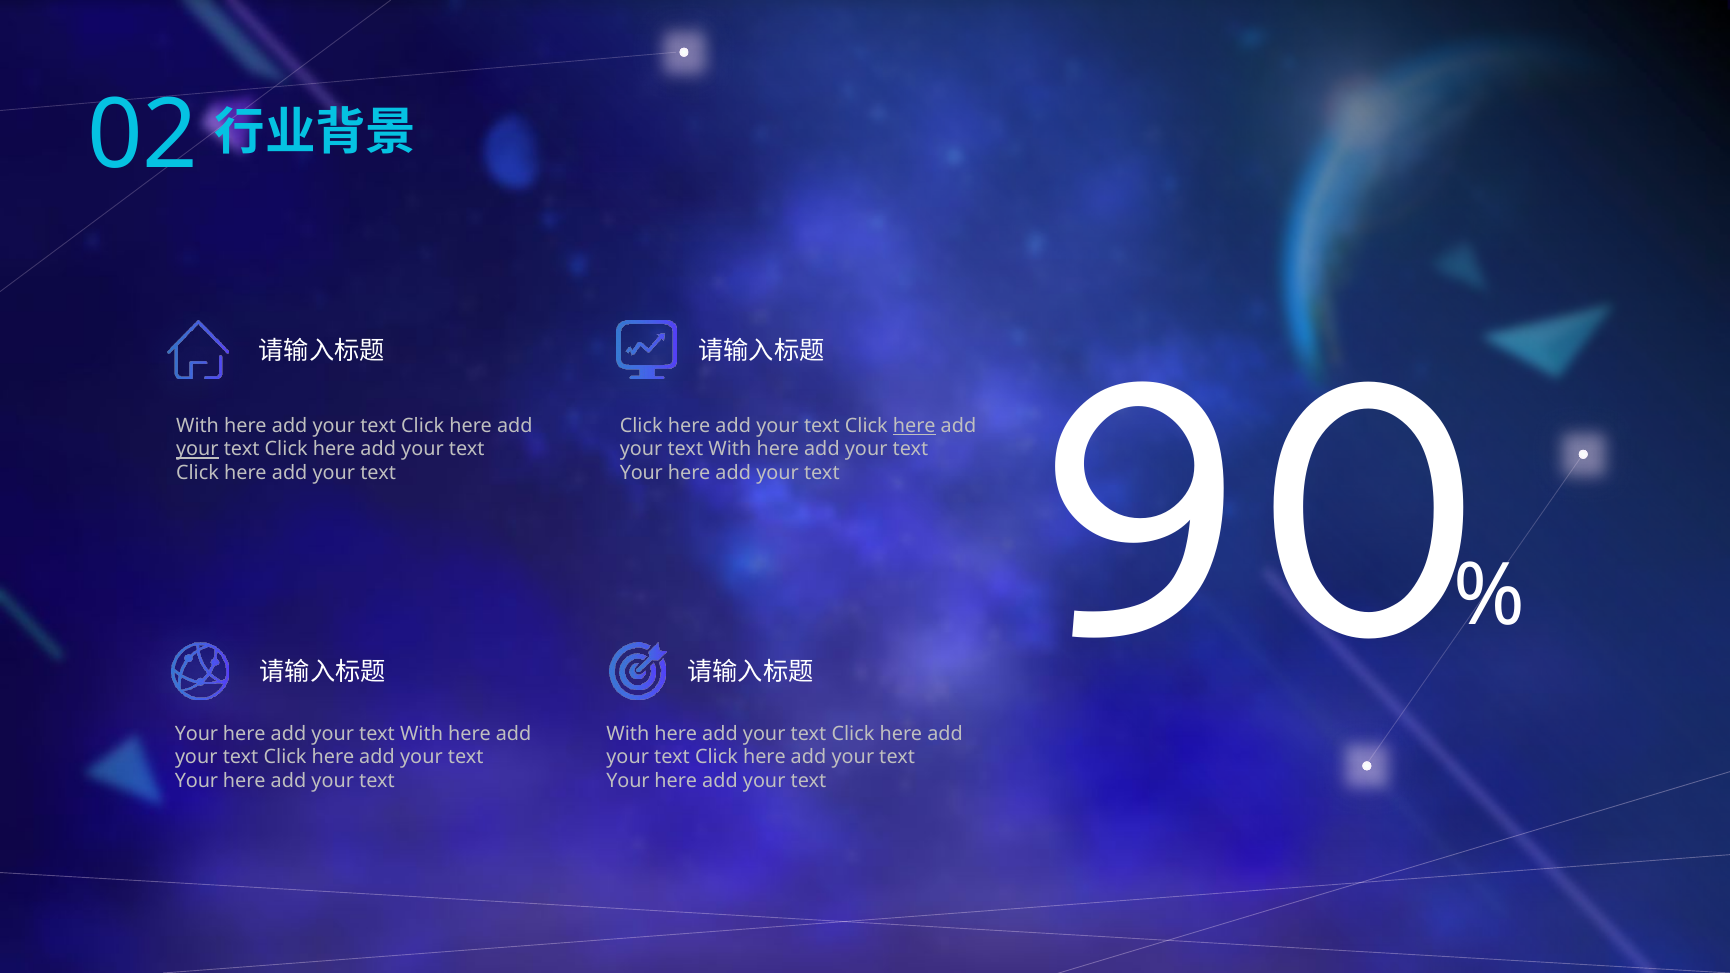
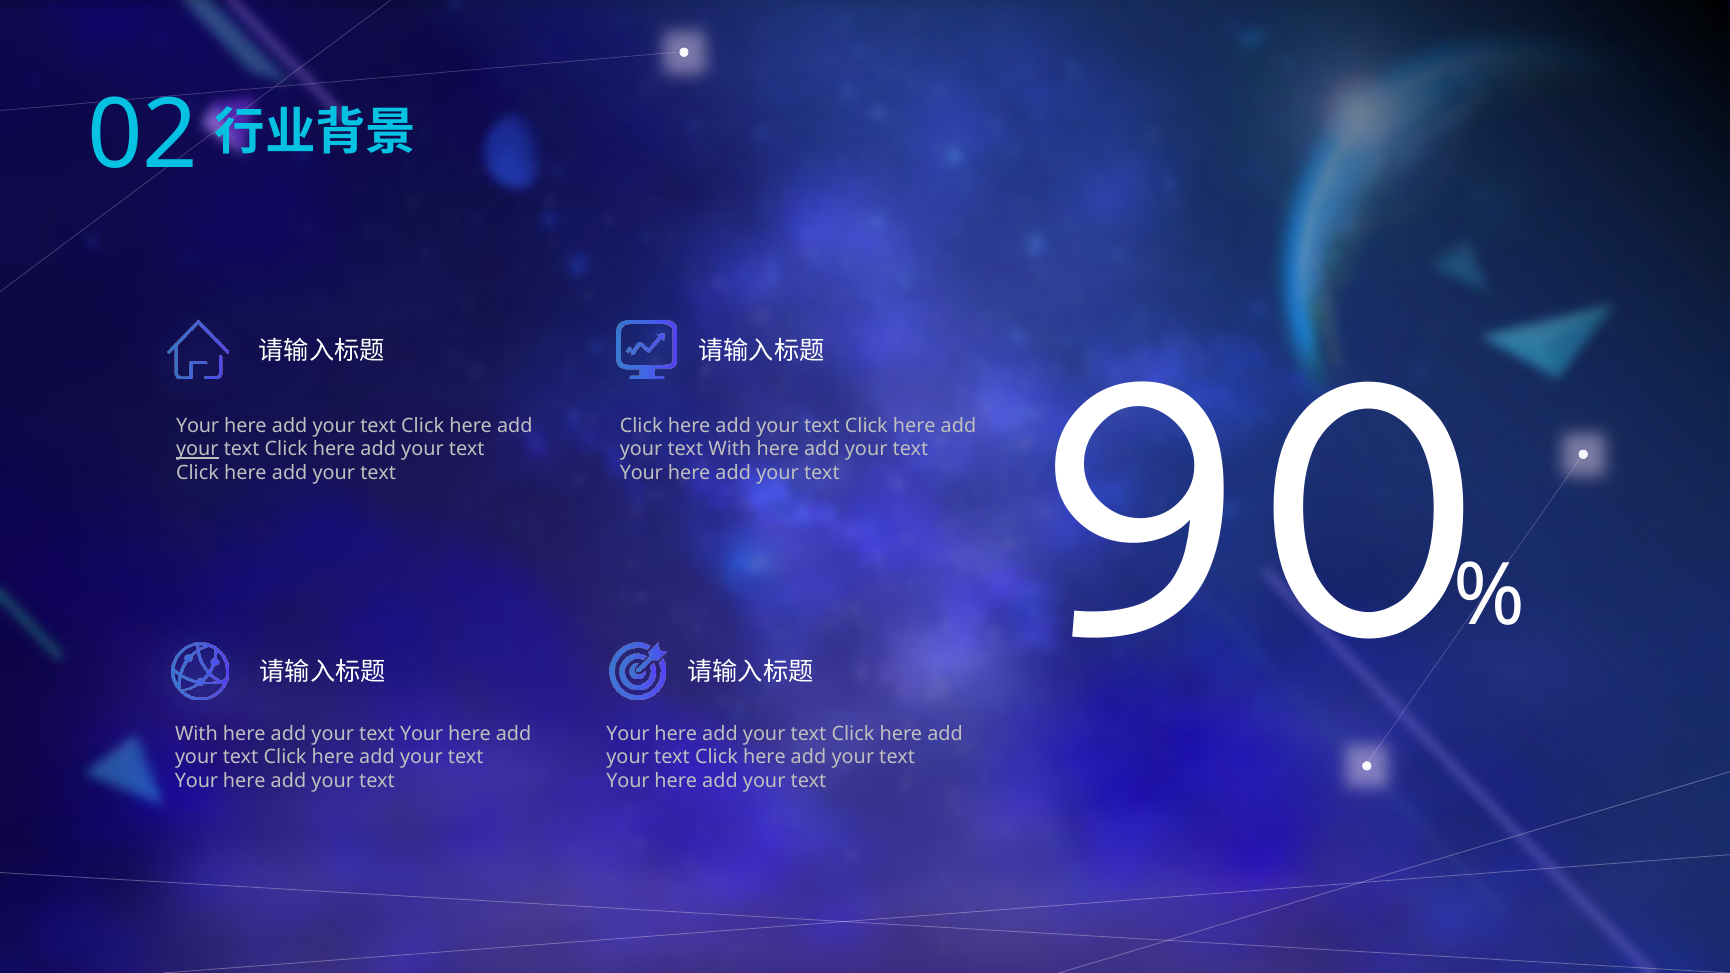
With at (198, 426): With -> Your
here at (914, 426) underline: present -> none
Your at (196, 734): Your -> With
With at (422, 734): With -> Your
With at (628, 734): With -> Your
